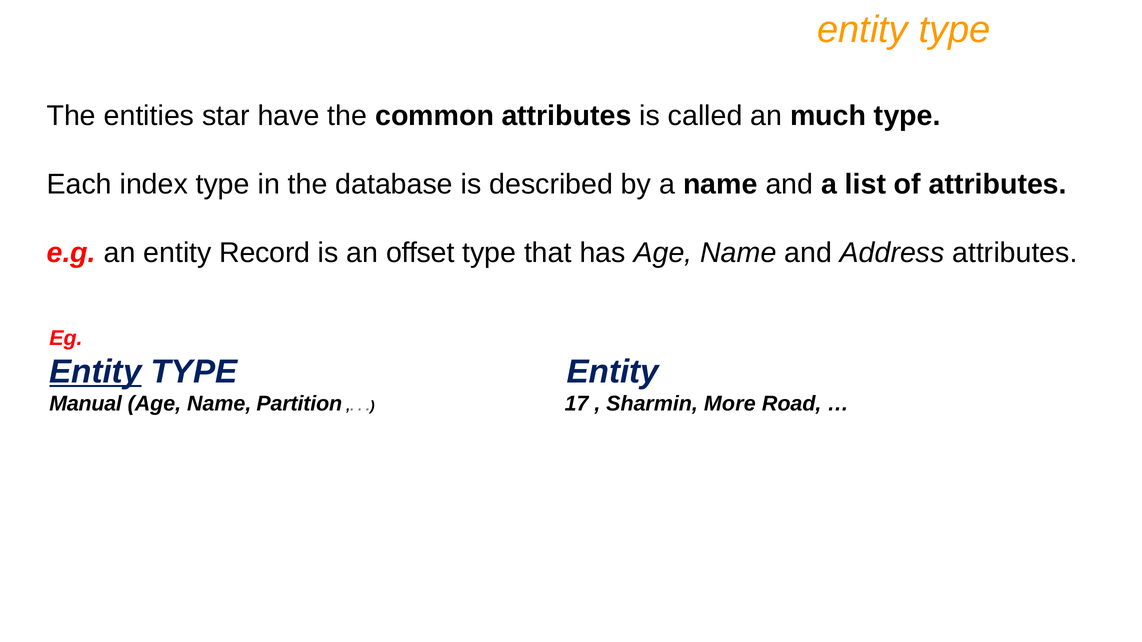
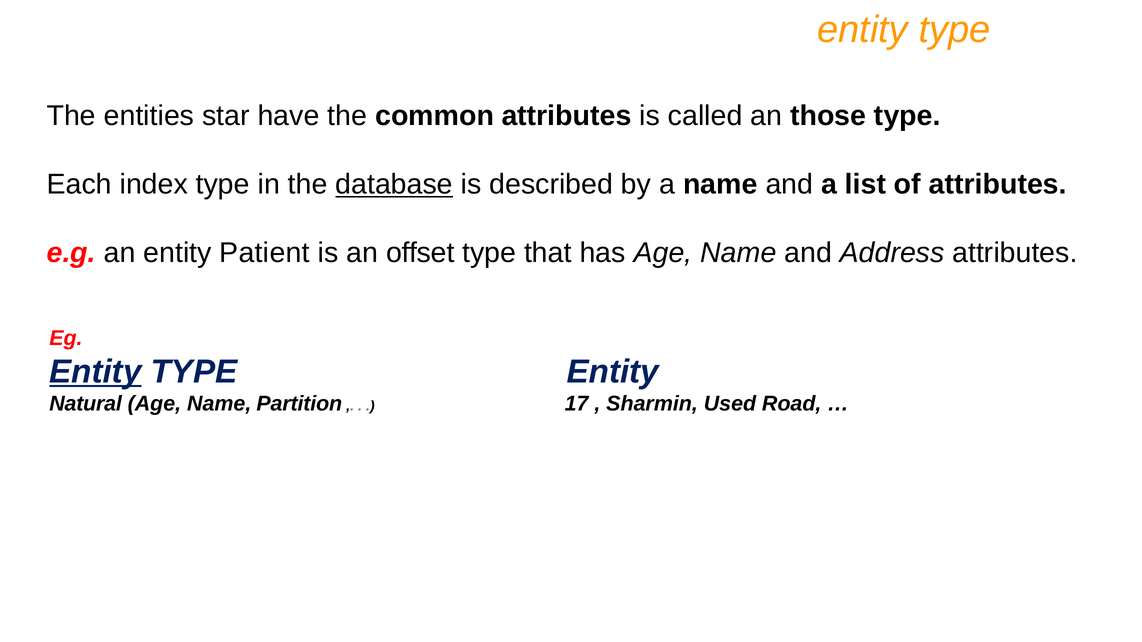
much: much -> those
database underline: none -> present
Record: Record -> Patient
Manual: Manual -> Natural
More: More -> Used
